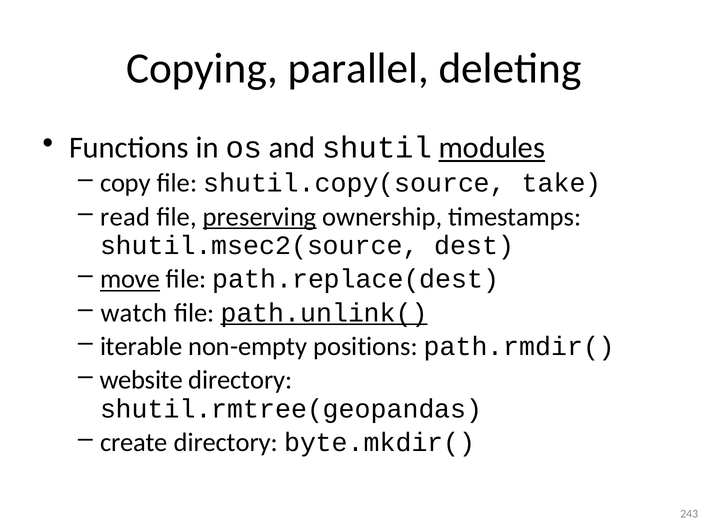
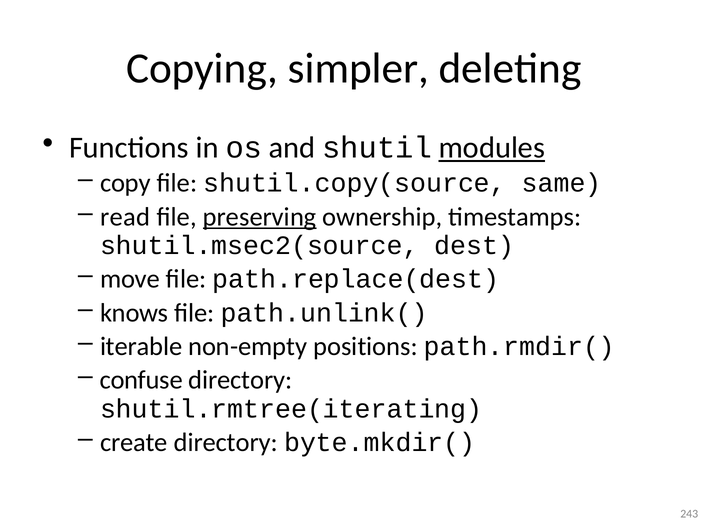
parallel: parallel -> simpler
take: take -> same
move underline: present -> none
watch: watch -> knows
path.unlink( underline: present -> none
website: website -> confuse
shutil.rmtree(geopandas: shutil.rmtree(geopandas -> shutil.rmtree(iterating
